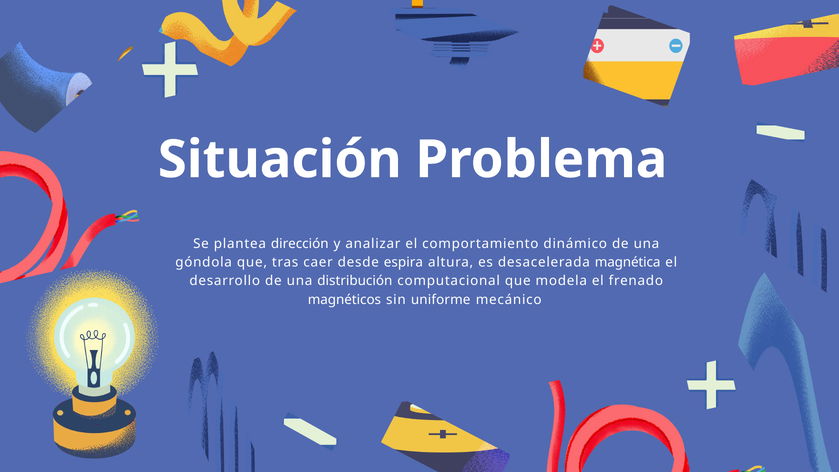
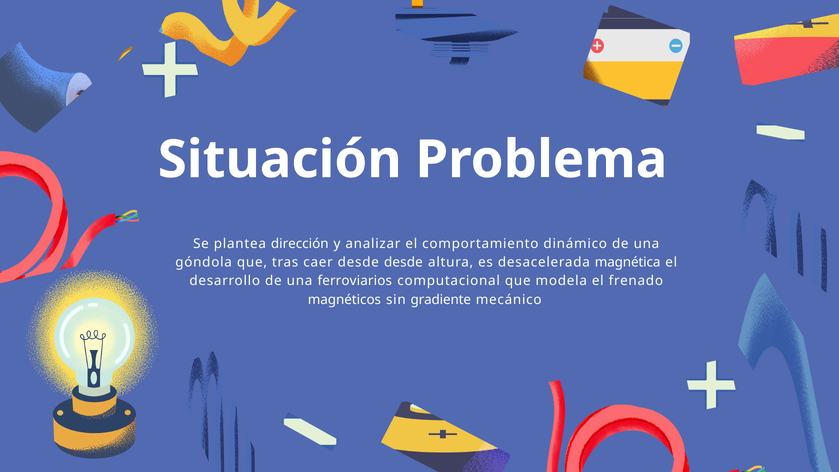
desde espira: espira -> desde
distribución: distribución -> ferroviarios
uniforme: uniforme -> gradiente
